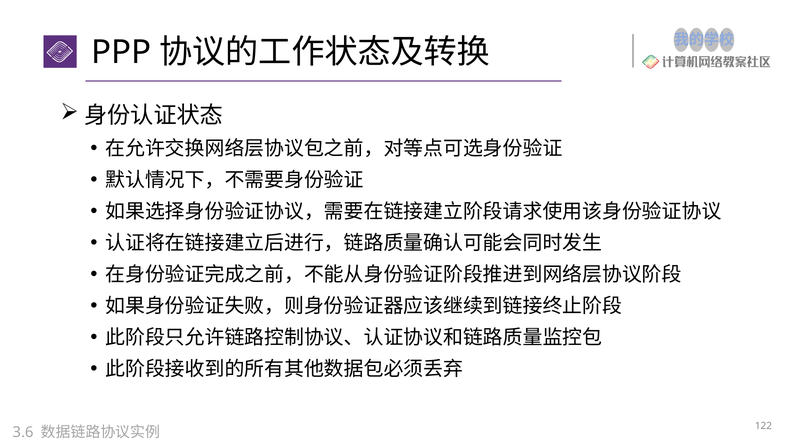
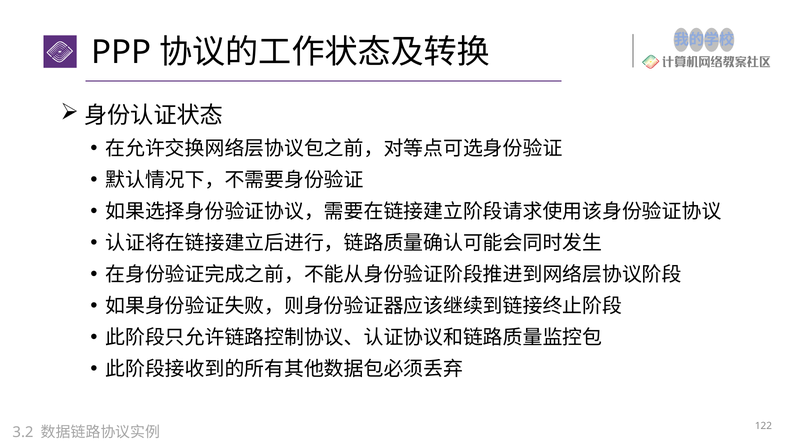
3.6: 3.6 -> 3.2
